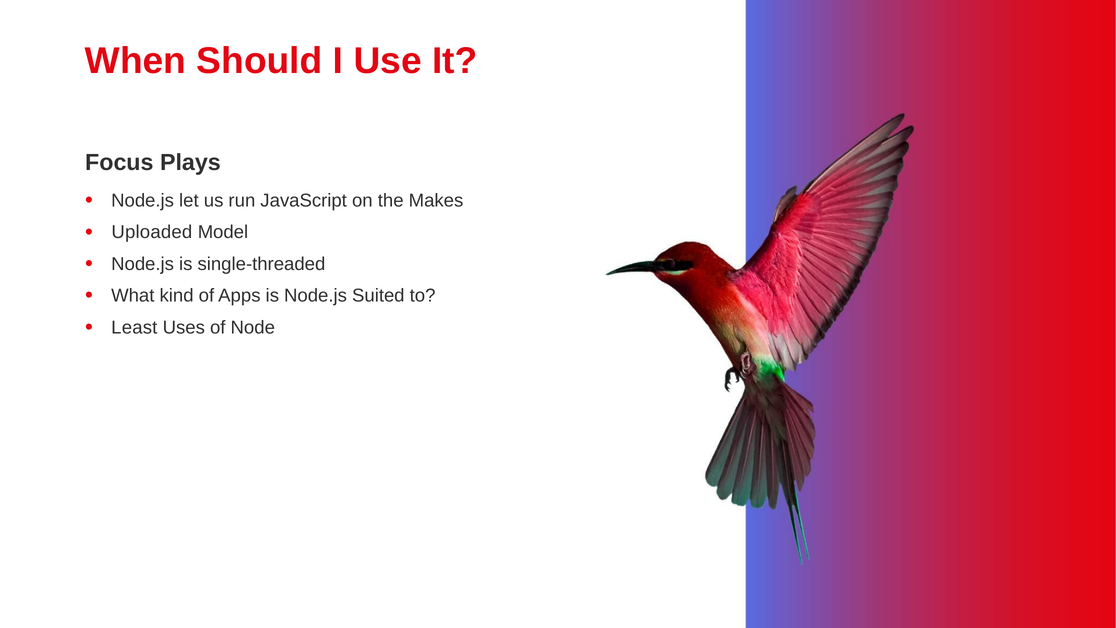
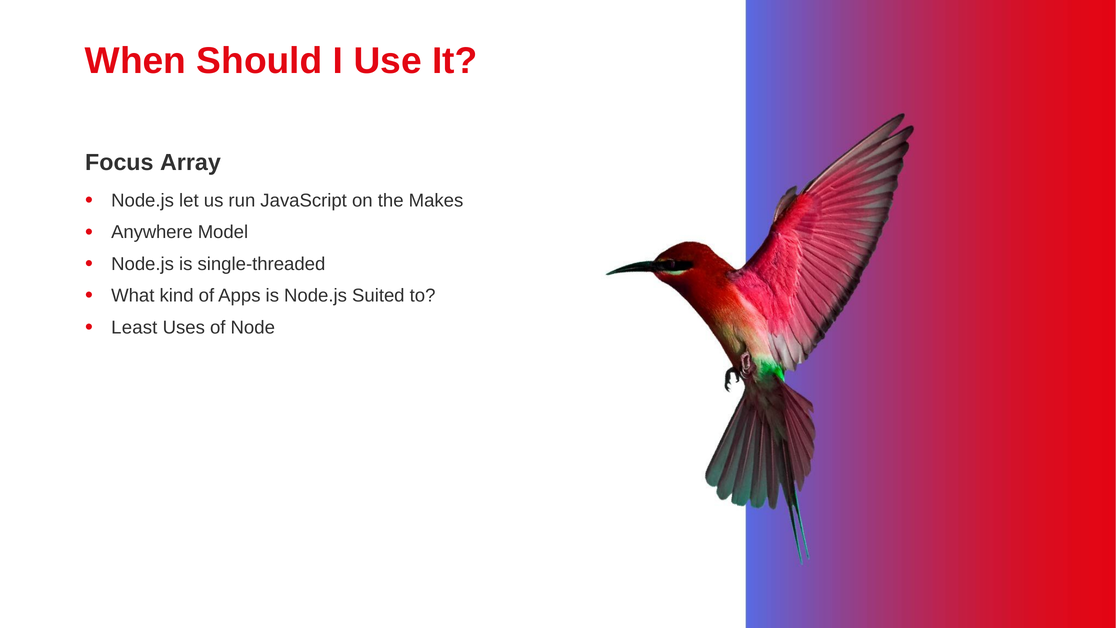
Plays: Plays -> Array
Uploaded: Uploaded -> Anywhere
